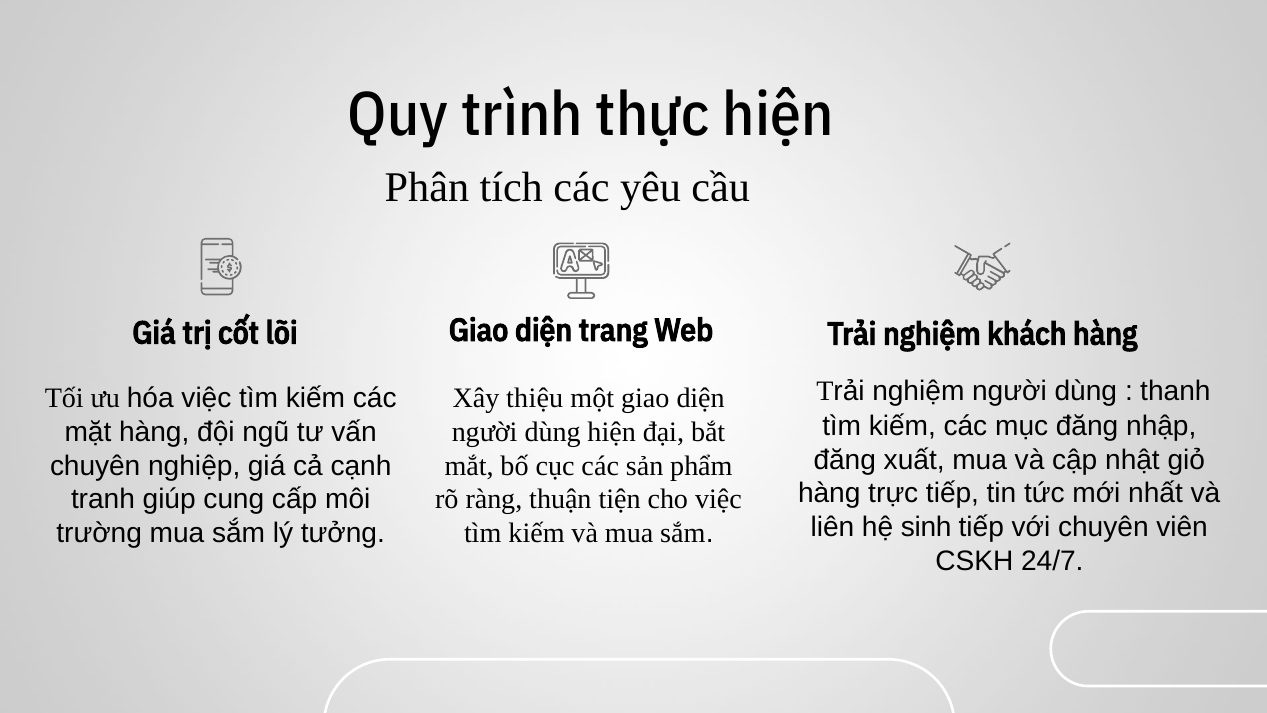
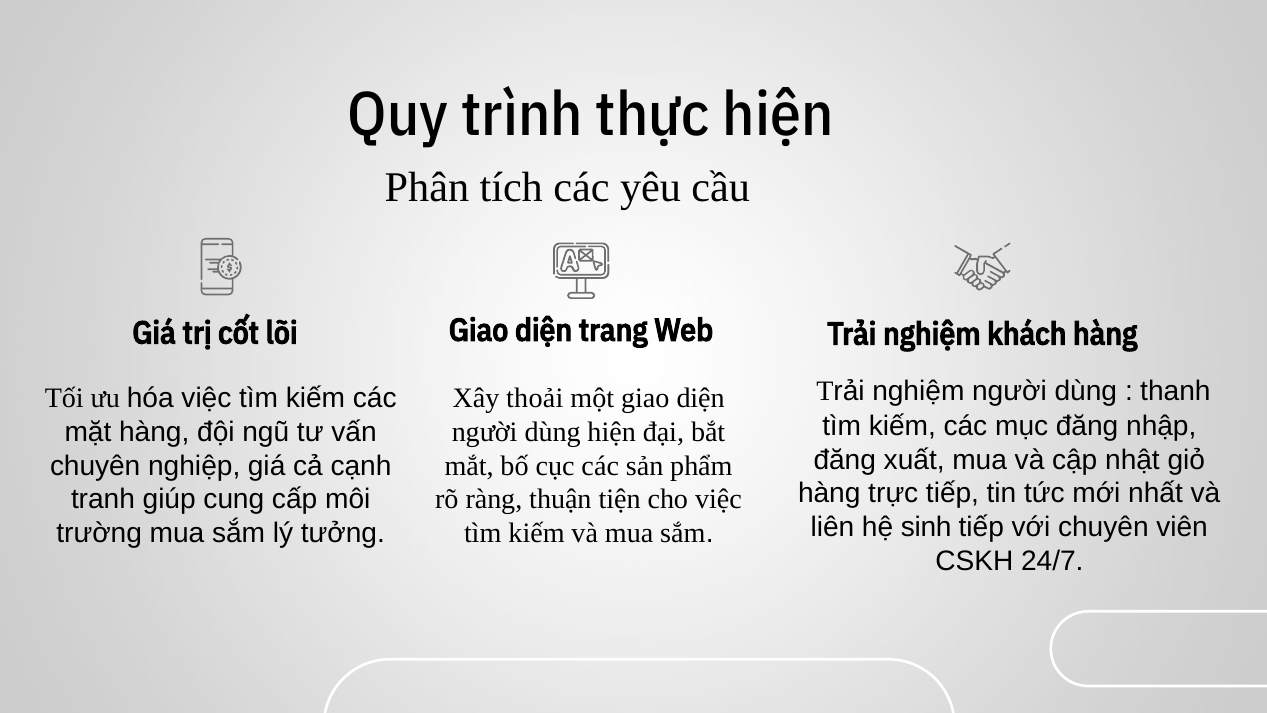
thiệu: thiệu -> thoải
